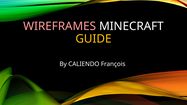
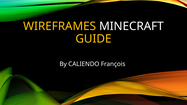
WIREFRAMES colour: pink -> yellow
